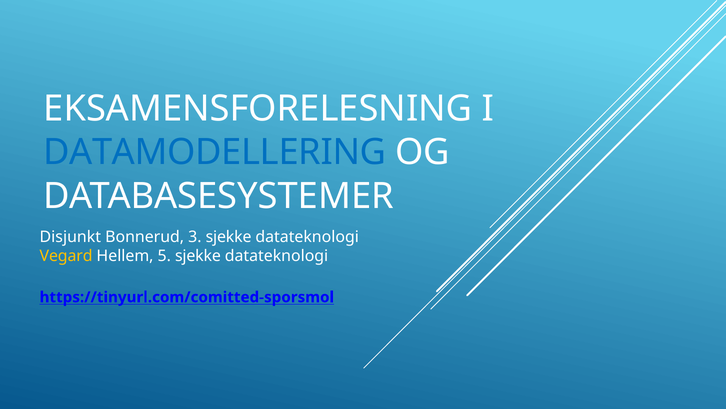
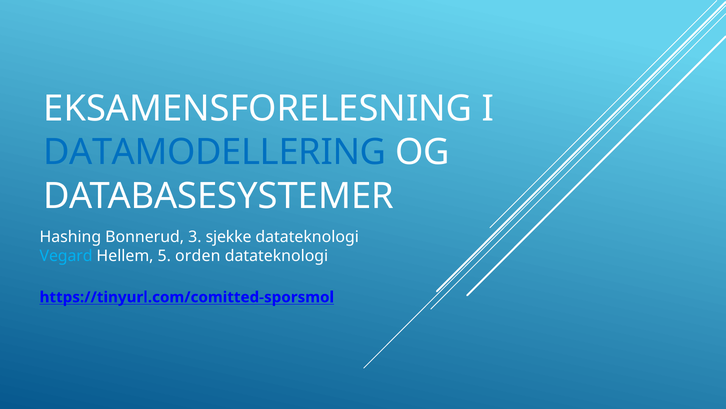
Disjunkt: Disjunkt -> Hashing
Vegard colour: yellow -> light blue
5 sjekke: sjekke -> orden
